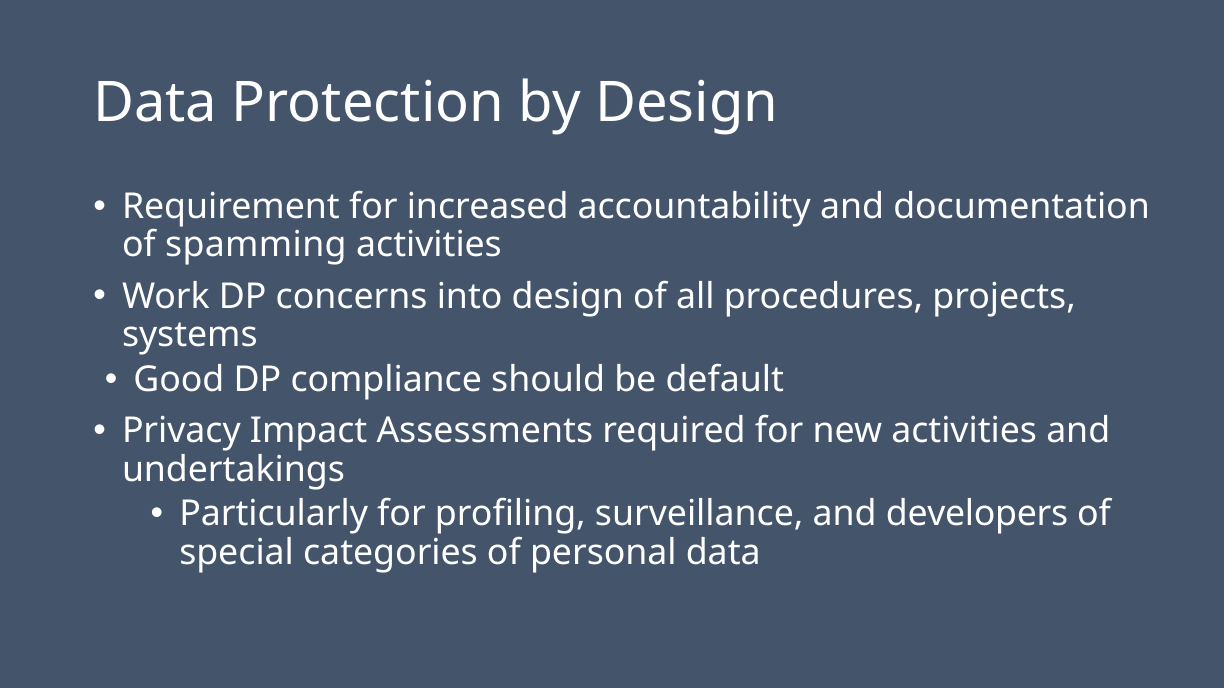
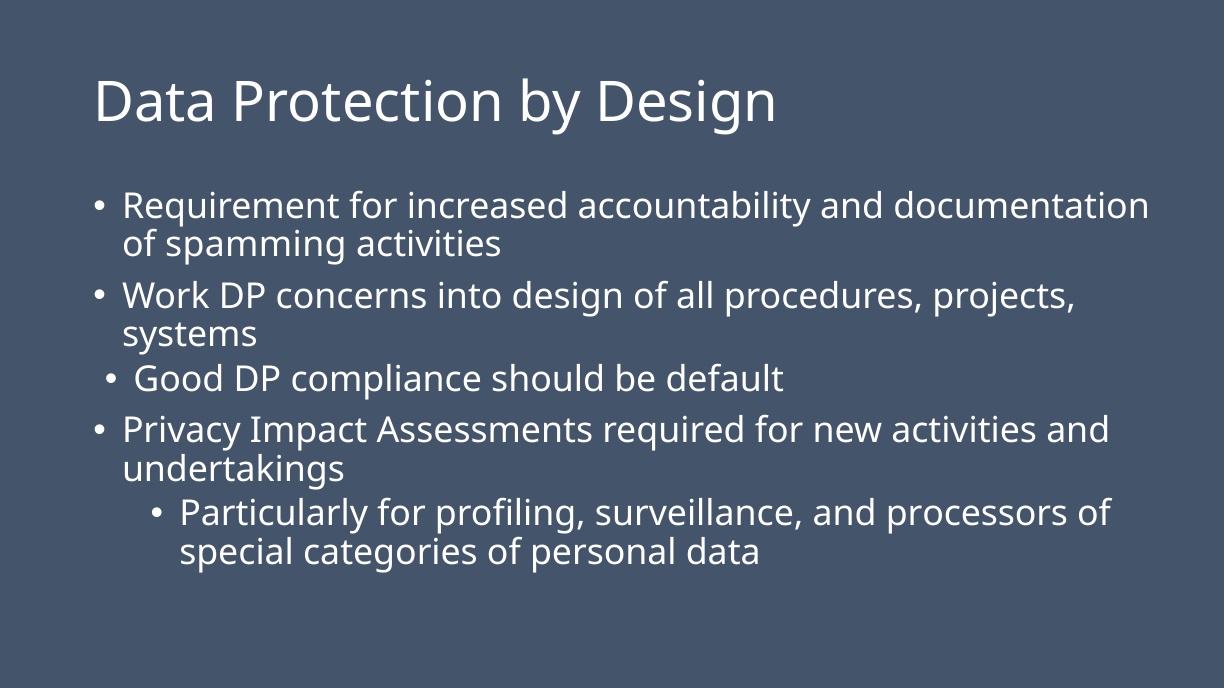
developers: developers -> processors
